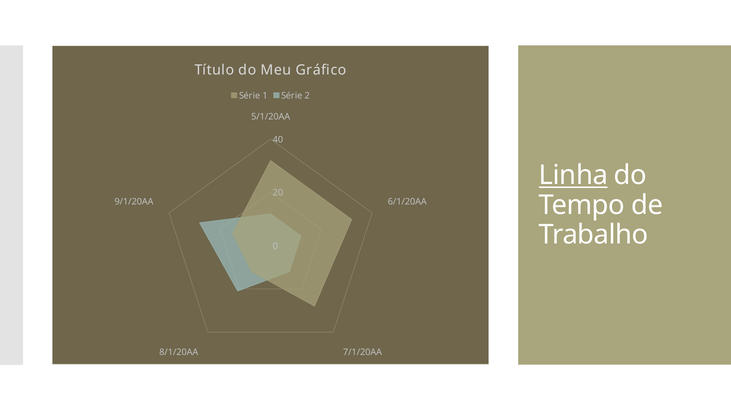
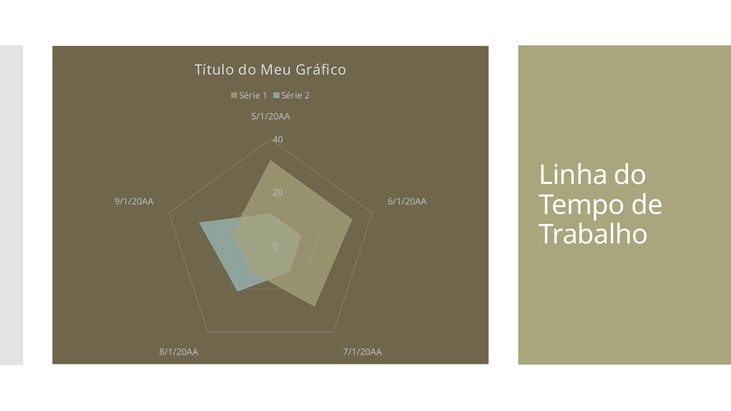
Linha underline: present -> none
